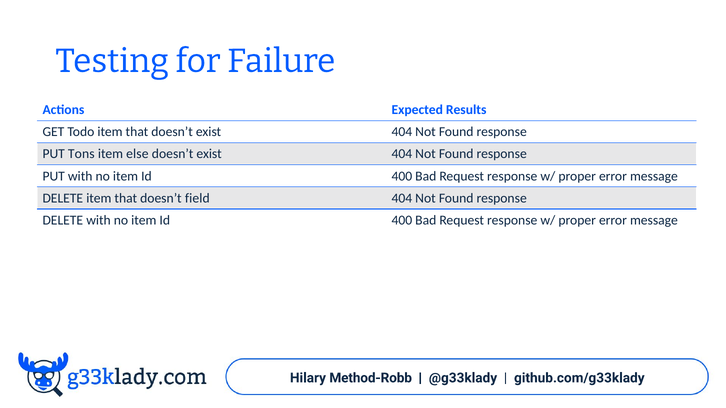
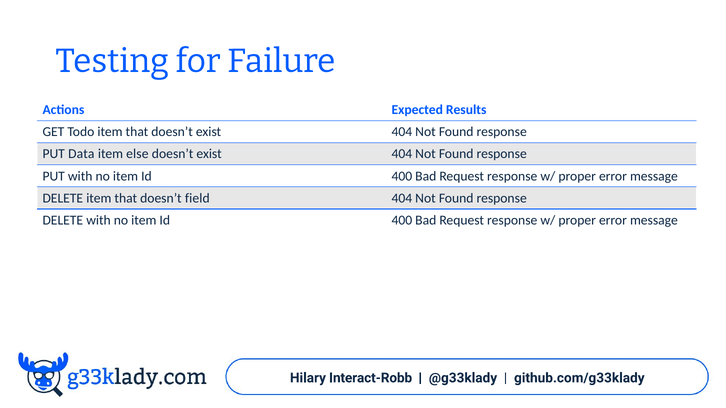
Tons: Tons -> Data
Method-Robb: Method-Robb -> Interact-Robb
